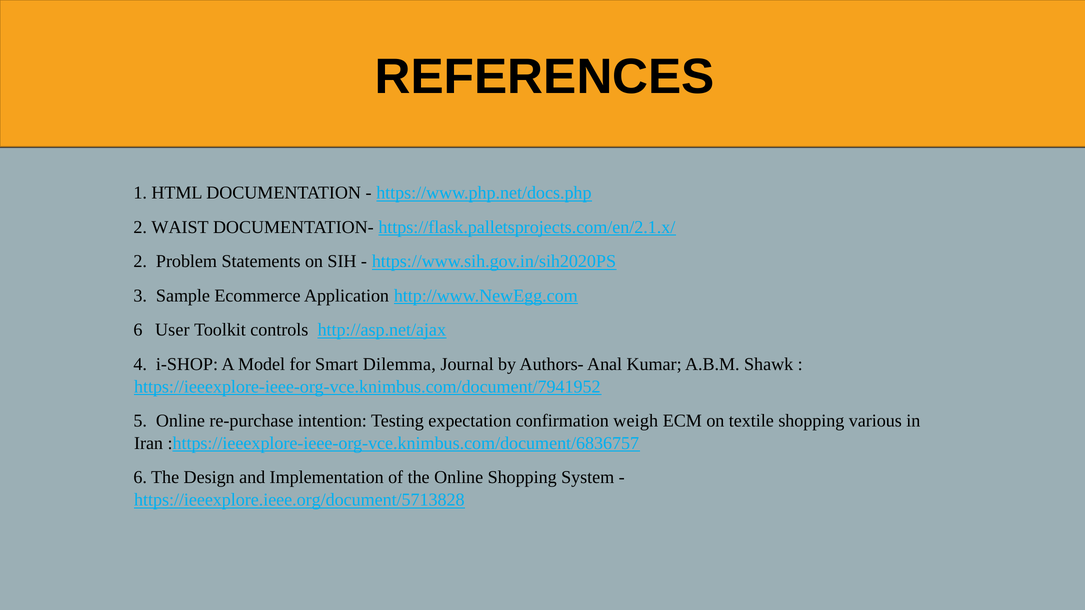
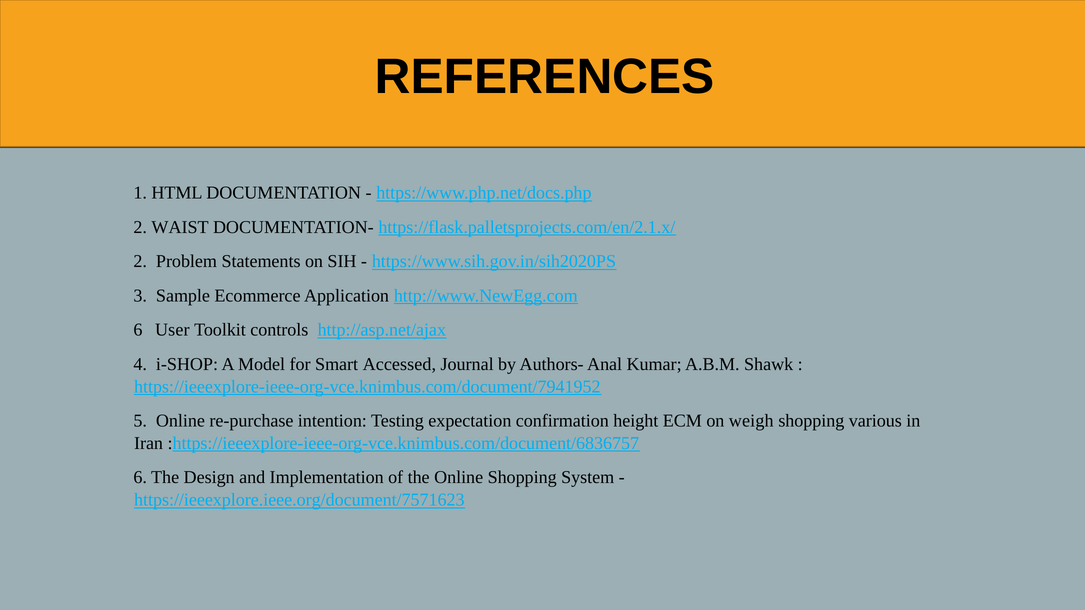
Dilemma: Dilemma -> Accessed
weigh: weigh -> height
textile: textile -> weigh
https://ieeexplore.ieee.org/document/5713828: https://ieeexplore.ieee.org/document/5713828 -> https://ieeexplore.ieee.org/document/7571623
